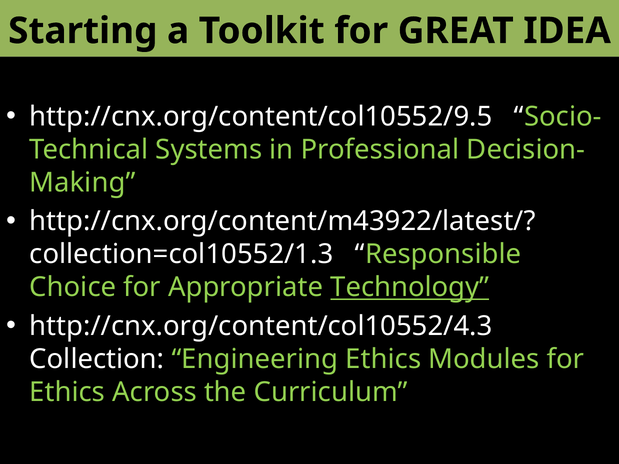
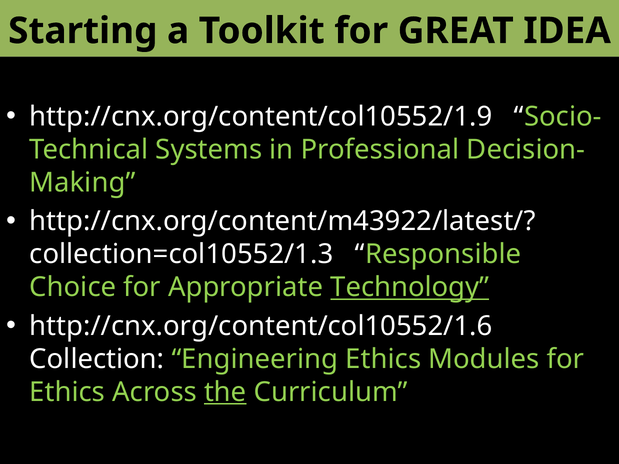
http://cnx.org/content/col10552/9.5: http://cnx.org/content/col10552/9.5 -> http://cnx.org/content/col10552/1.9
http://cnx.org/content/col10552/4.3: http://cnx.org/content/col10552/4.3 -> http://cnx.org/content/col10552/1.6
the underline: none -> present
